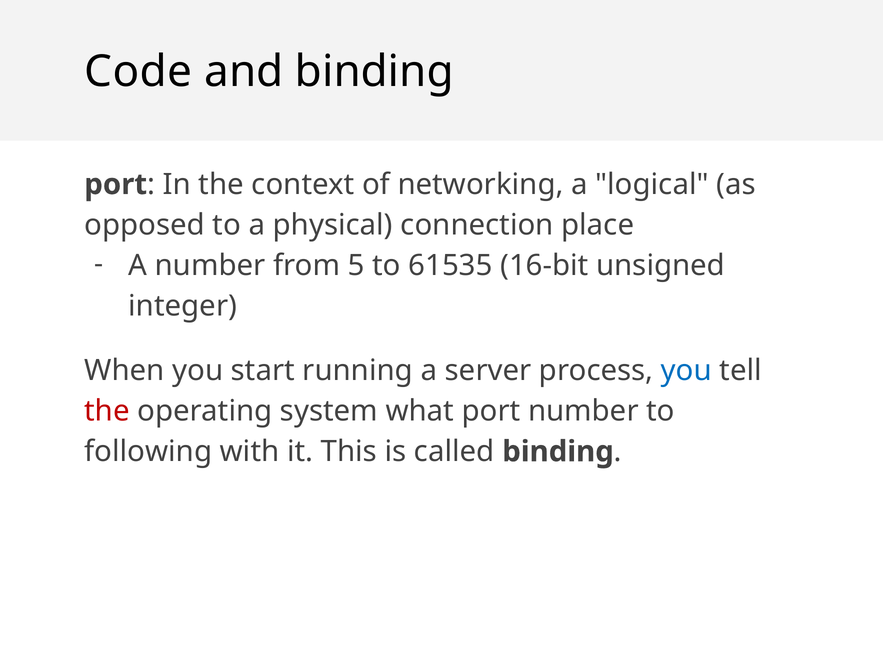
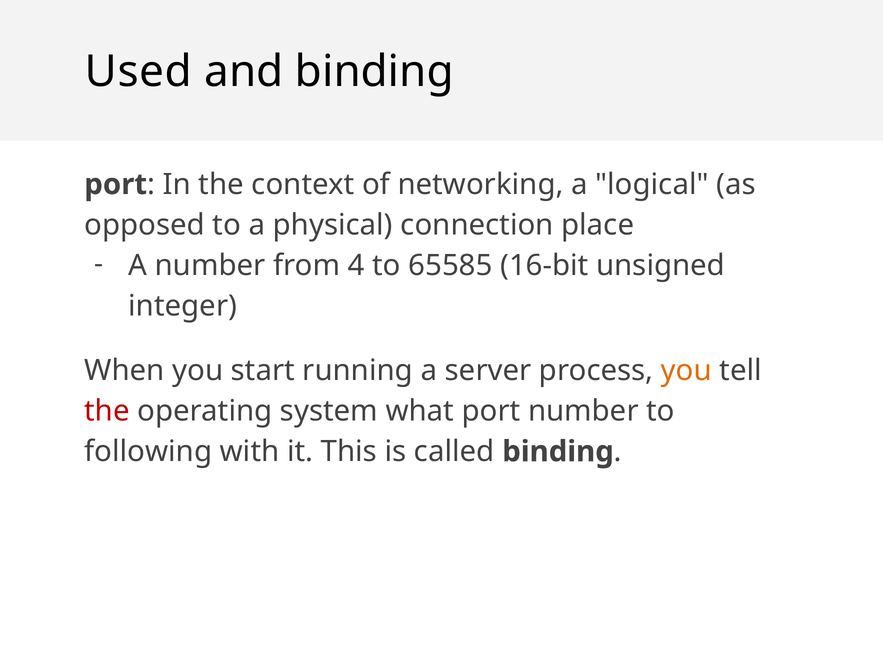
Code: Code -> Used
5: 5 -> 4
61535: 61535 -> 65585
you at (686, 371) colour: blue -> orange
